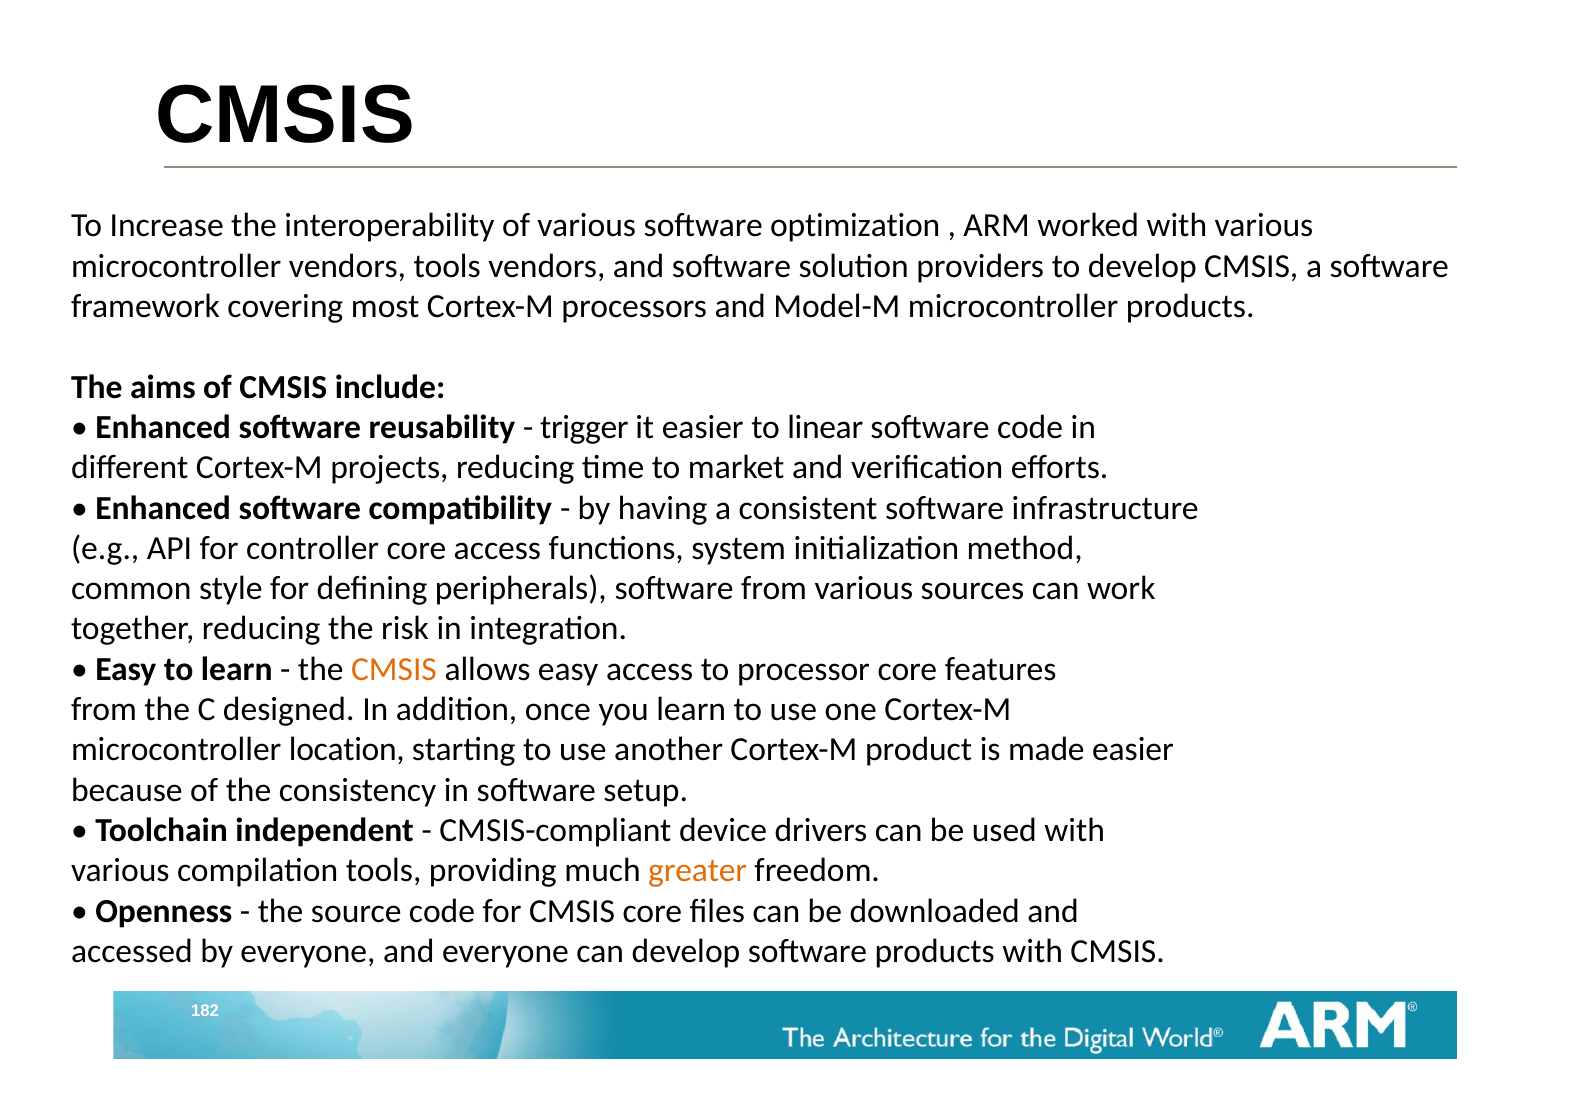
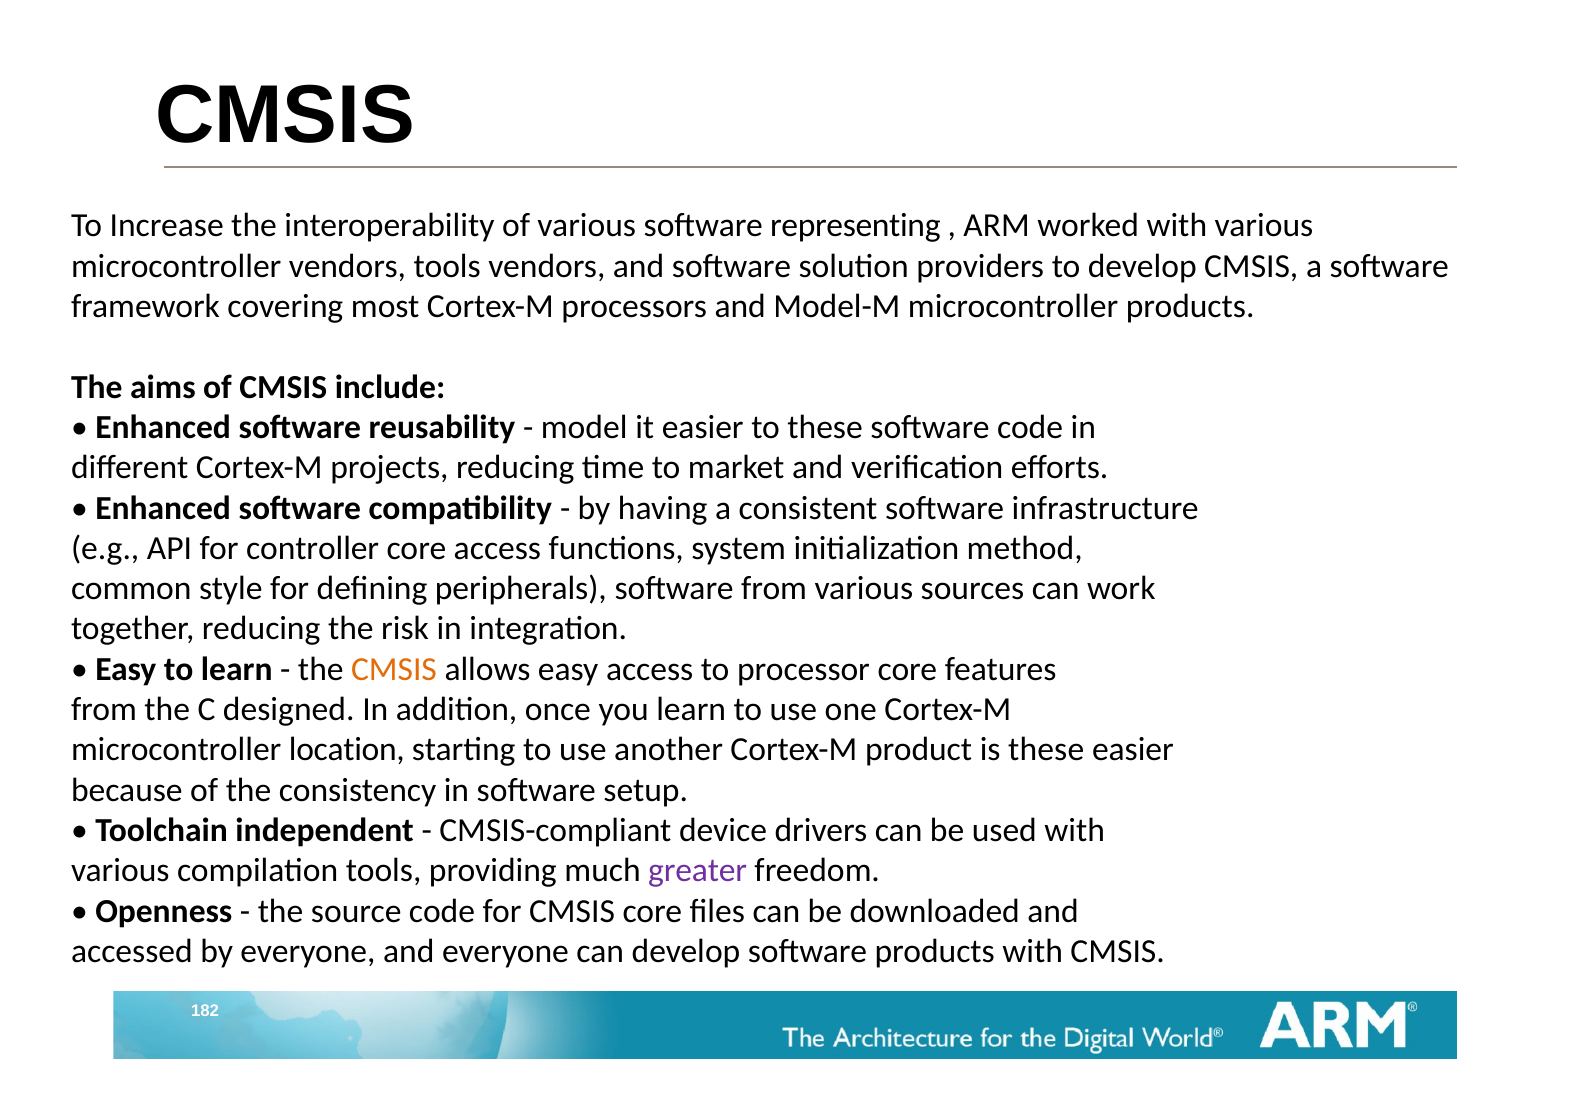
optimization: optimization -> representing
trigger: trigger -> model
to linear: linear -> these
is made: made -> these
greater colour: orange -> purple
